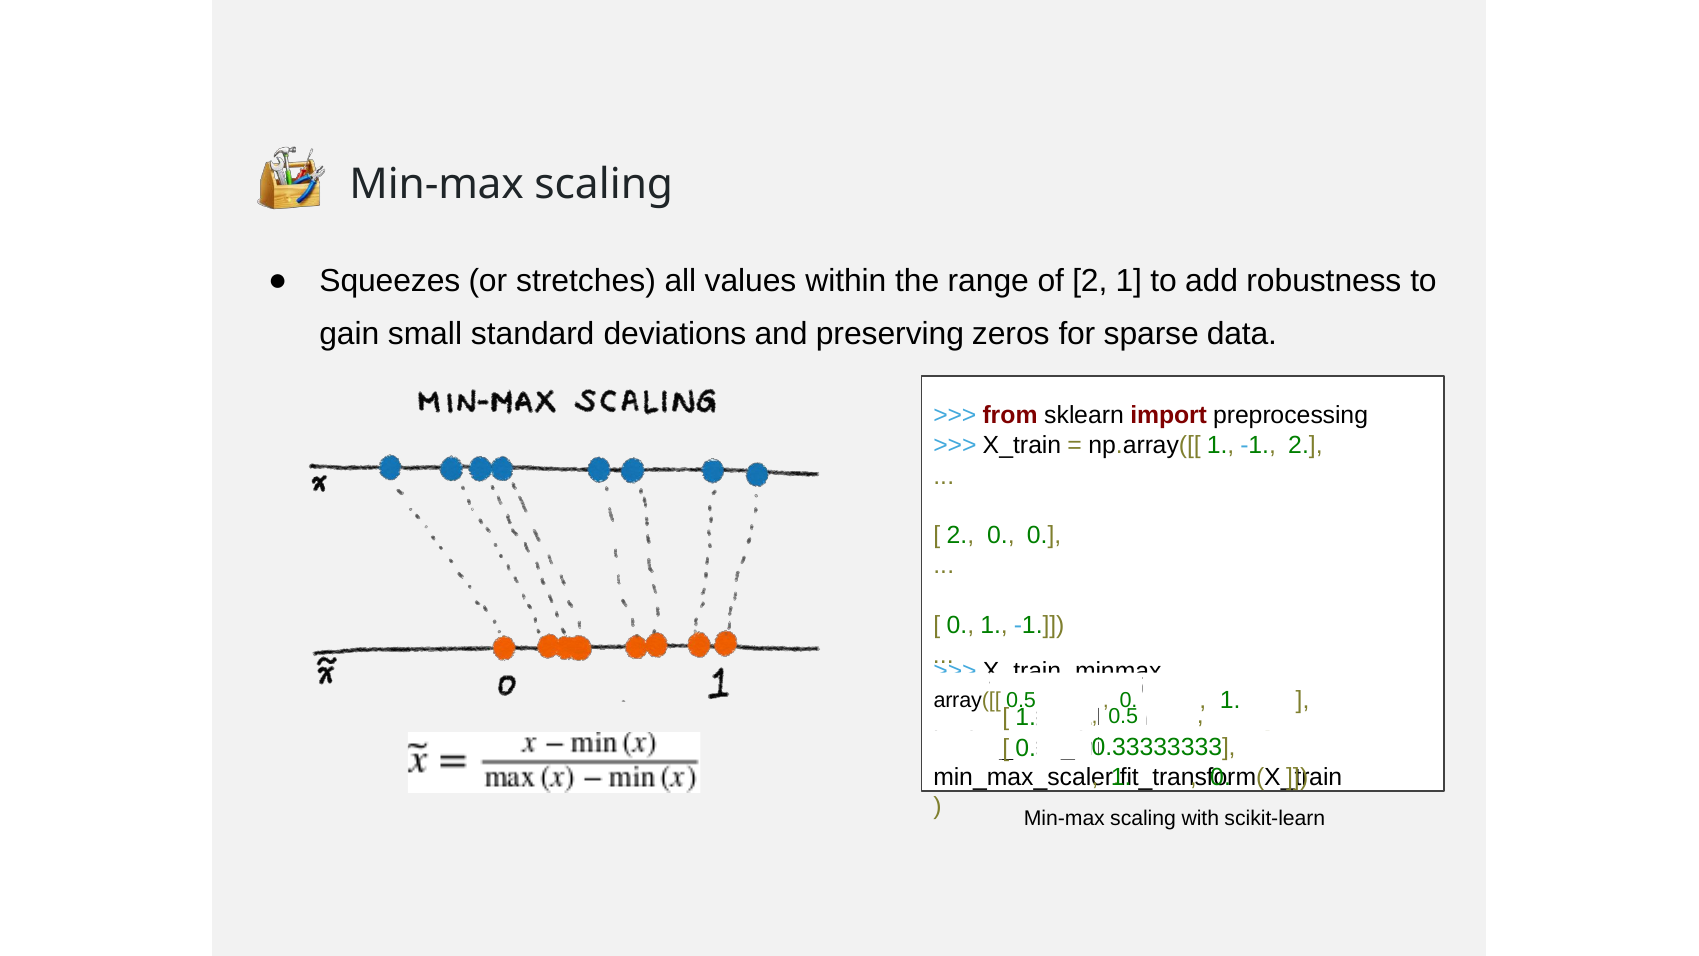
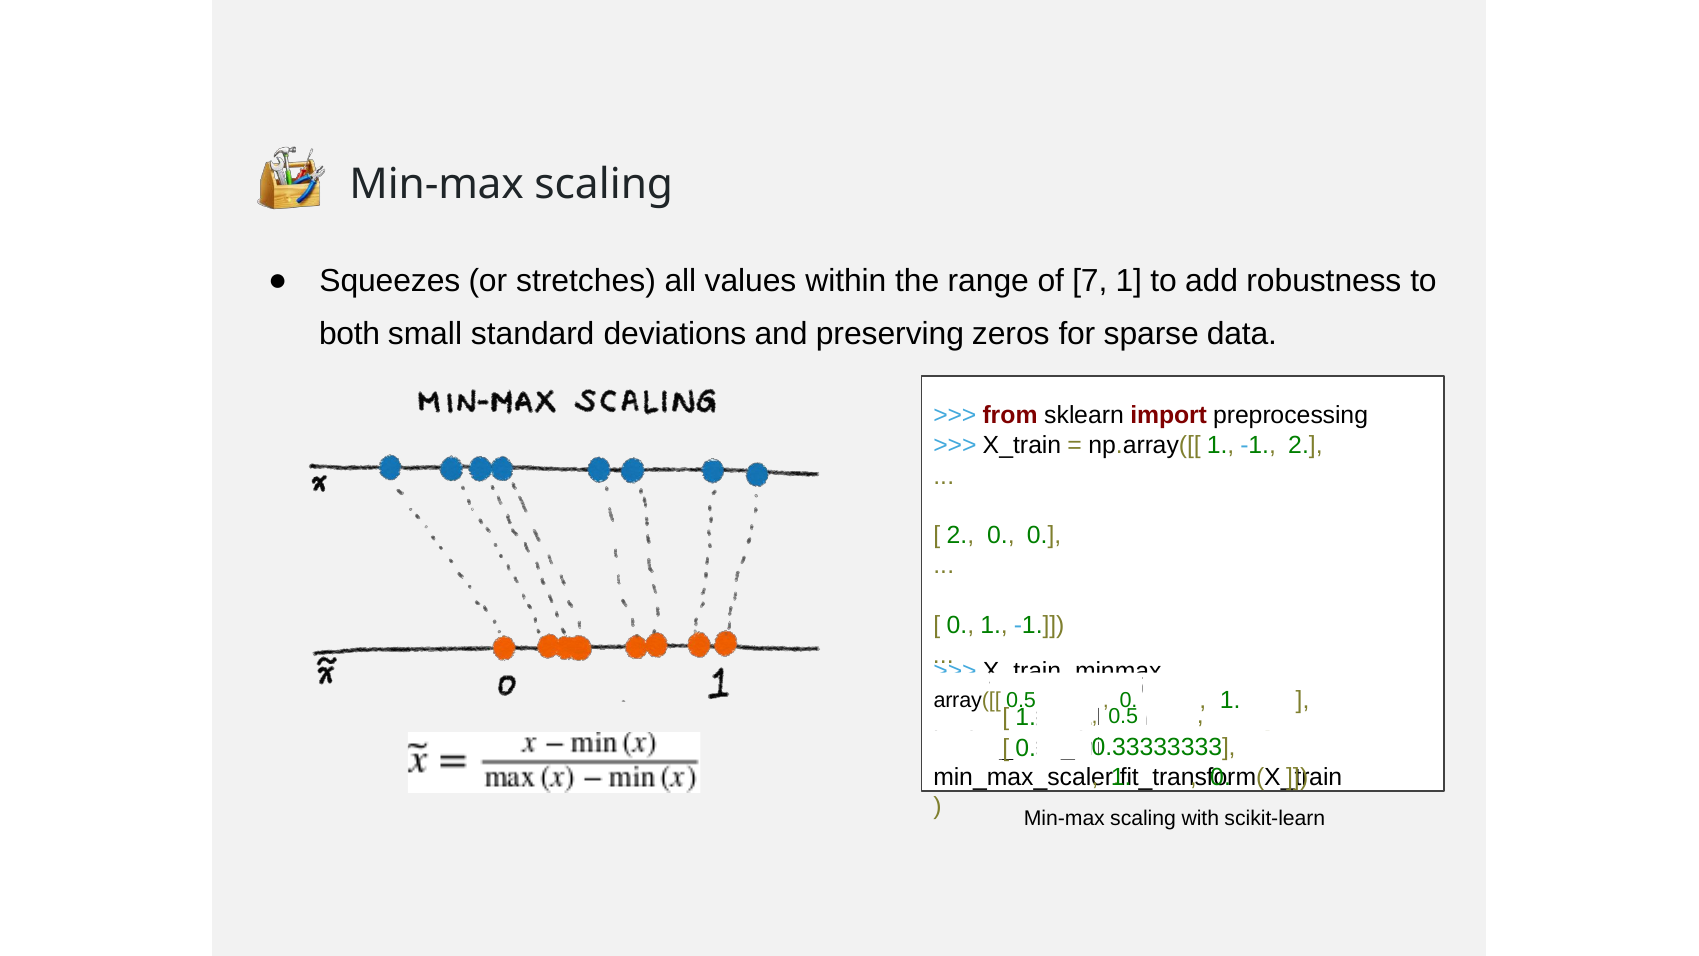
of 2: 2 -> 7
gain: gain -> both
